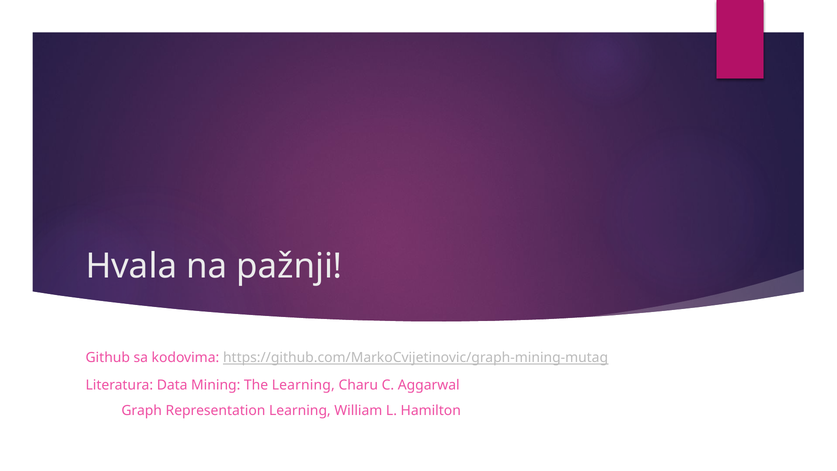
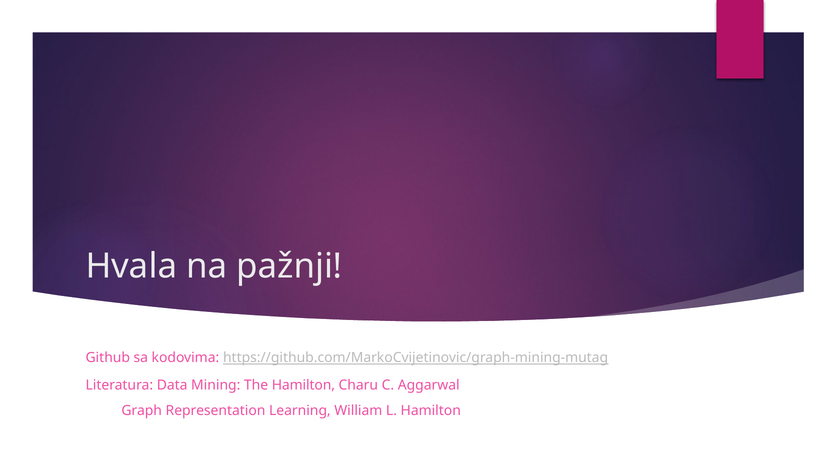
The Learning: Learning -> Hamilton
